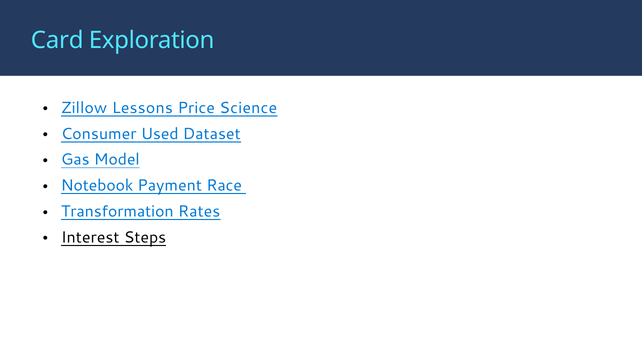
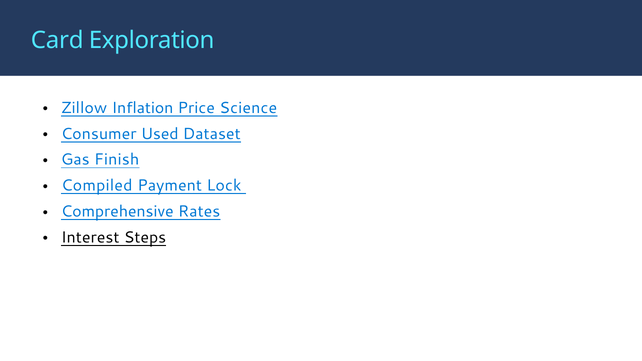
Lessons: Lessons -> Inflation
Model: Model -> Finish
Notebook: Notebook -> Compiled
Race: Race -> Lock
Transformation: Transformation -> Comprehensive
